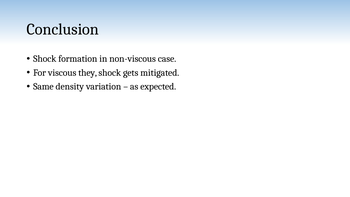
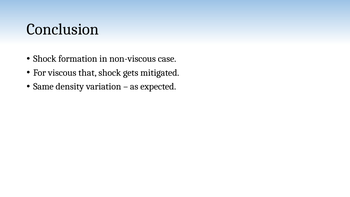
they: they -> that
